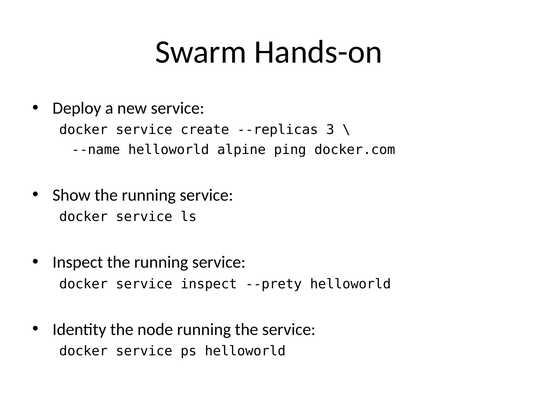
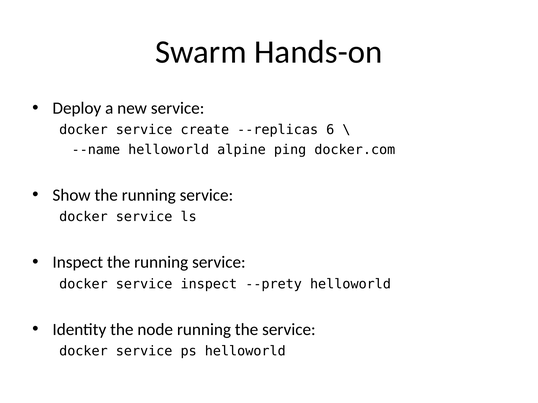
3: 3 -> 6
